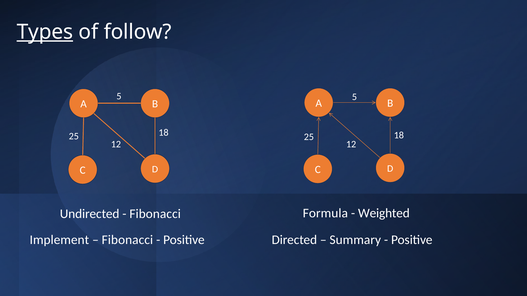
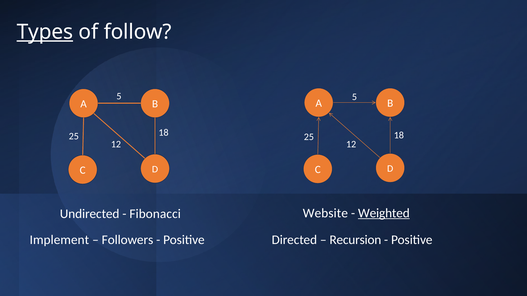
Formula: Formula -> Website
Weighted underline: none -> present
Fibonacci at (127, 240): Fibonacci -> Followers
Summary: Summary -> Recursion
